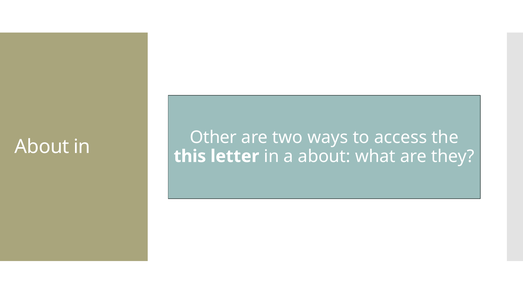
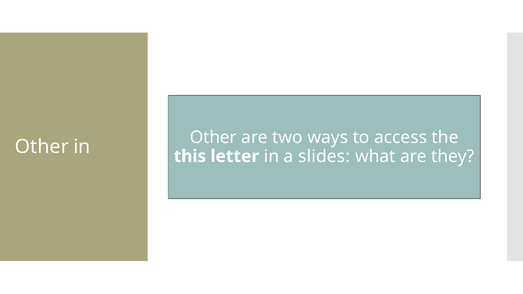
About at (42, 147): About -> Other
a about: about -> slides
